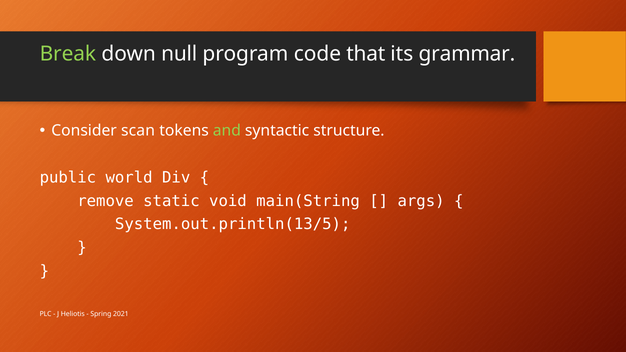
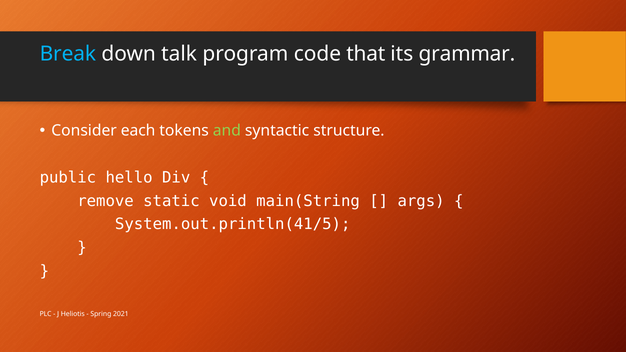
Break colour: light green -> light blue
null: null -> talk
scan: scan -> each
world: world -> hello
System.out.println(13/5: System.out.println(13/5 -> System.out.println(41/5
